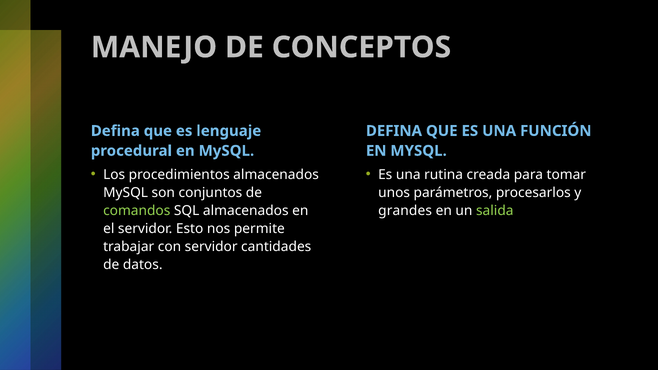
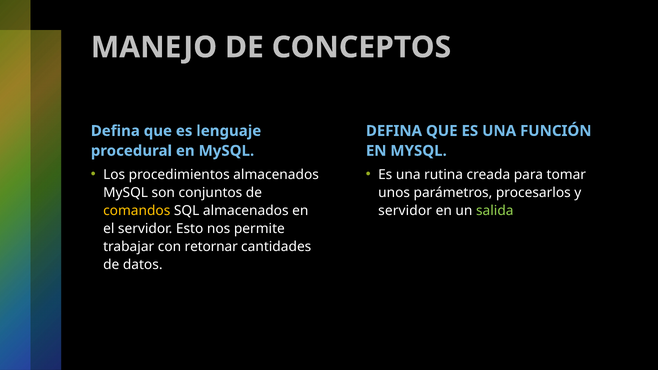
comandos colour: light green -> yellow
grandes at (405, 211): grandes -> servidor
con servidor: servidor -> retornar
